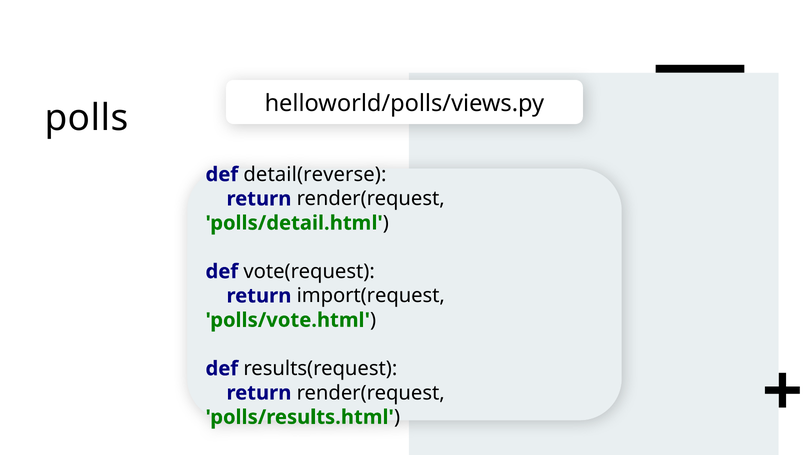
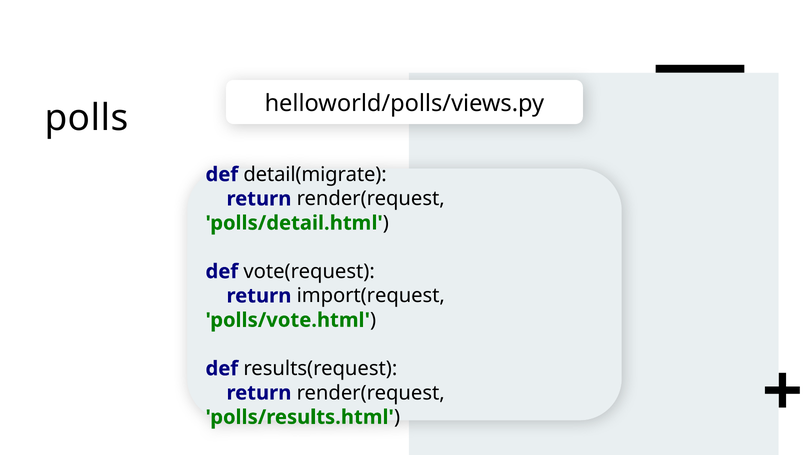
detail(reverse: detail(reverse -> detail(migrate
